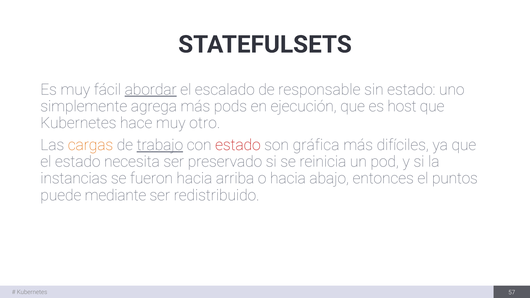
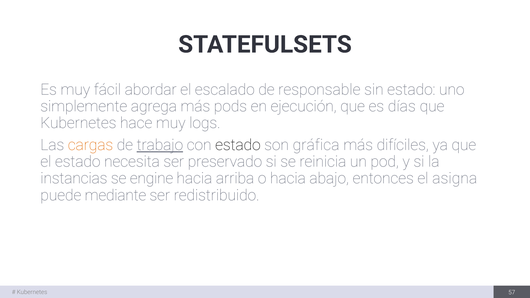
abordar underline: present -> none
host: host -> días
otro: otro -> logs
estado at (238, 145) colour: red -> black
fueron: fueron -> engine
puntos: puntos -> asigna
